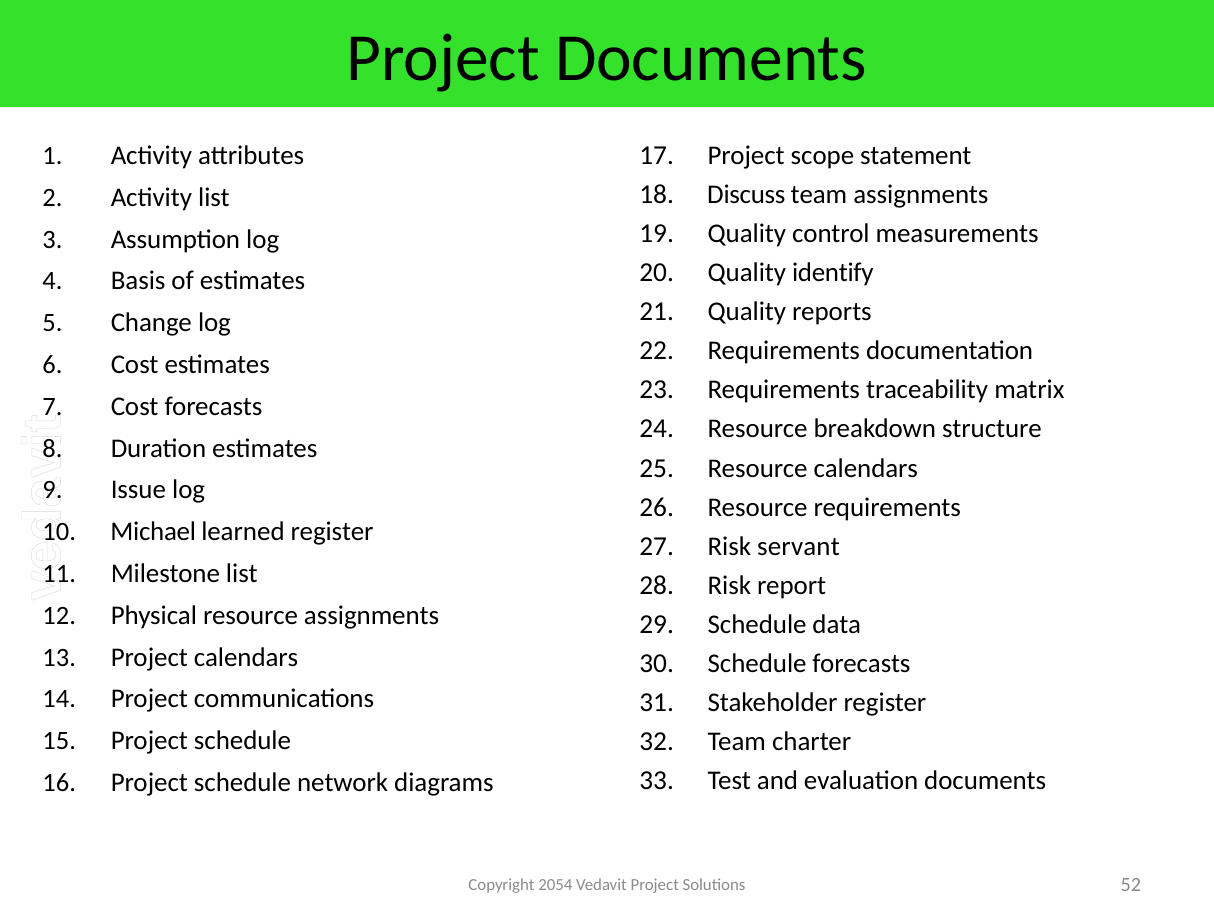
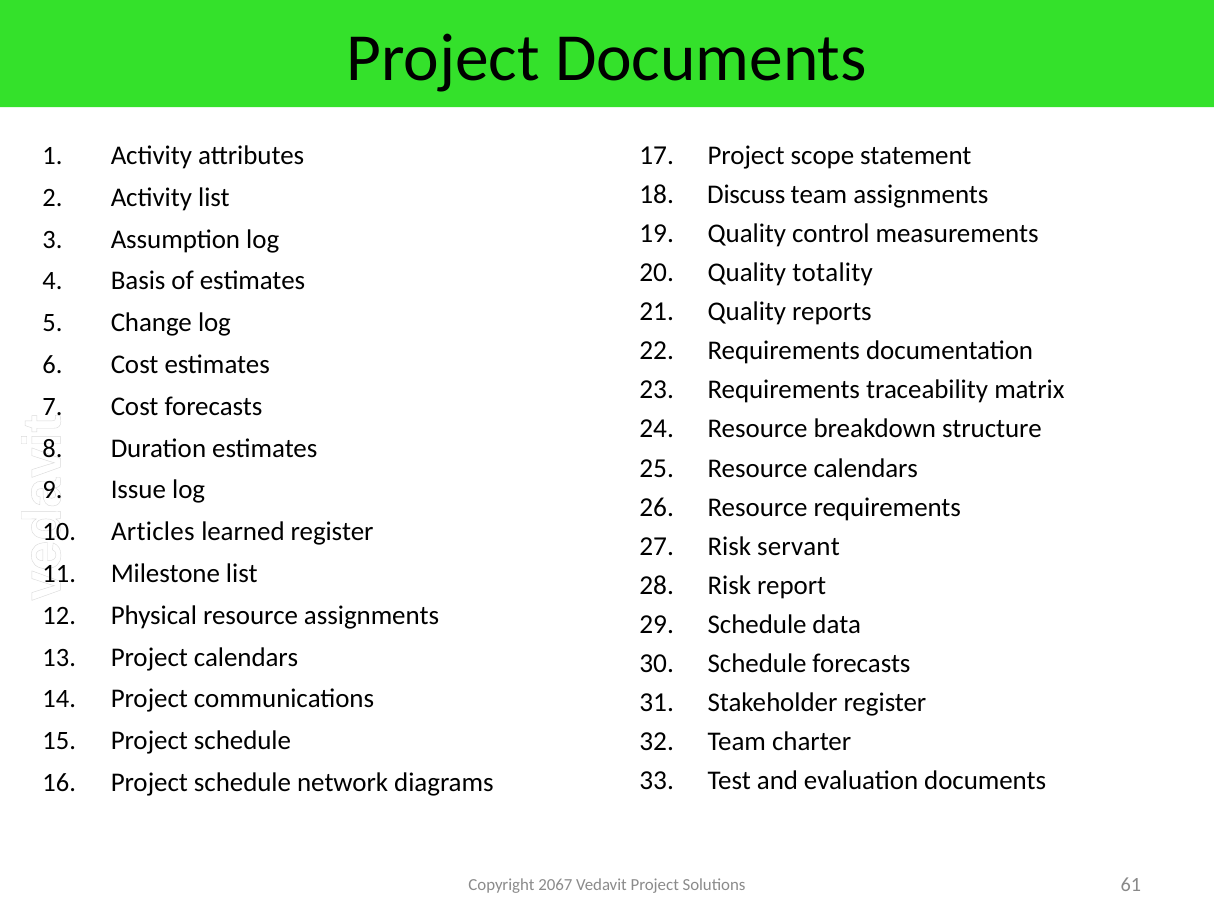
identify: identify -> totality
Michael: Michael -> Articles
2054: 2054 -> 2067
52: 52 -> 61
